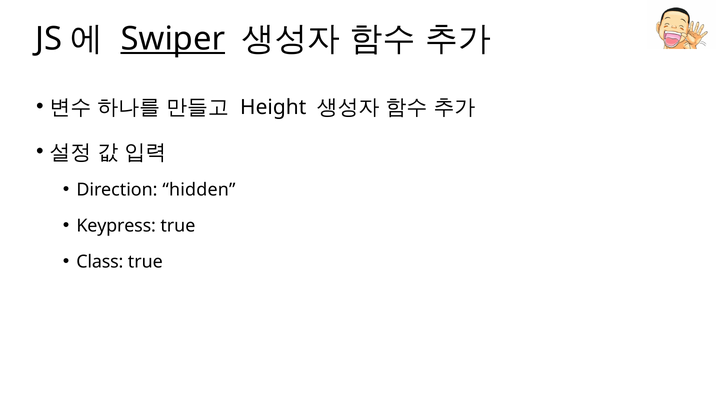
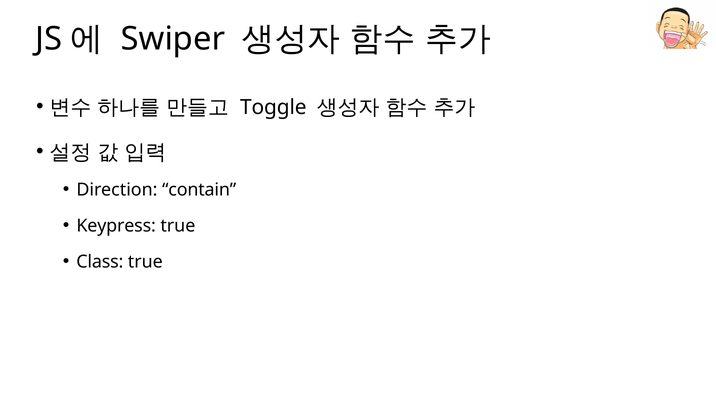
Swiper underline: present -> none
Height: Height -> Toggle
hidden: hidden -> contain
